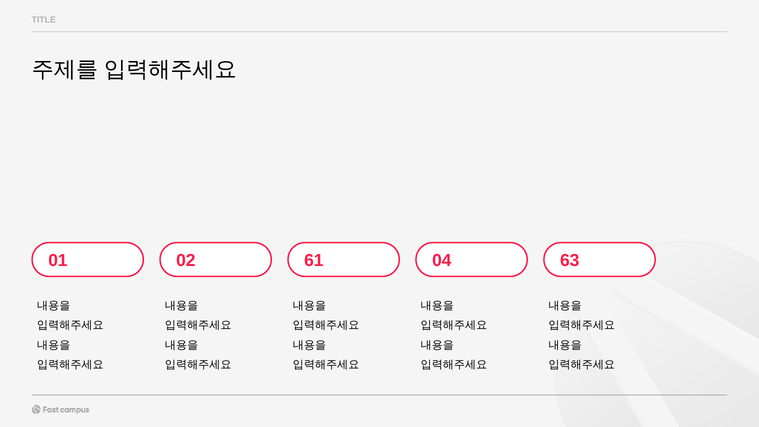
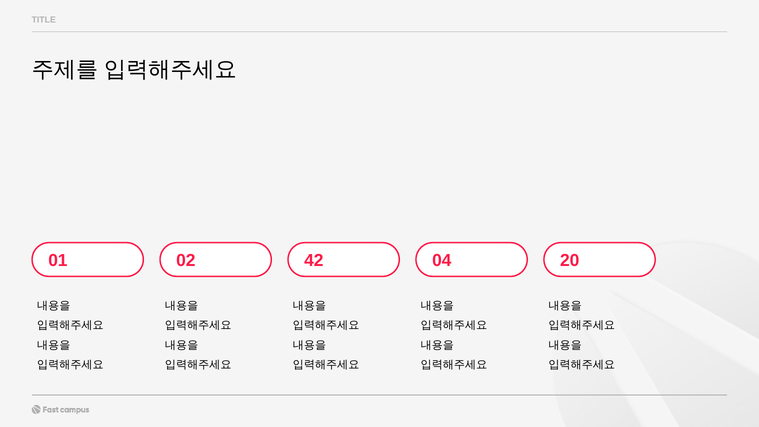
61: 61 -> 42
63: 63 -> 20
